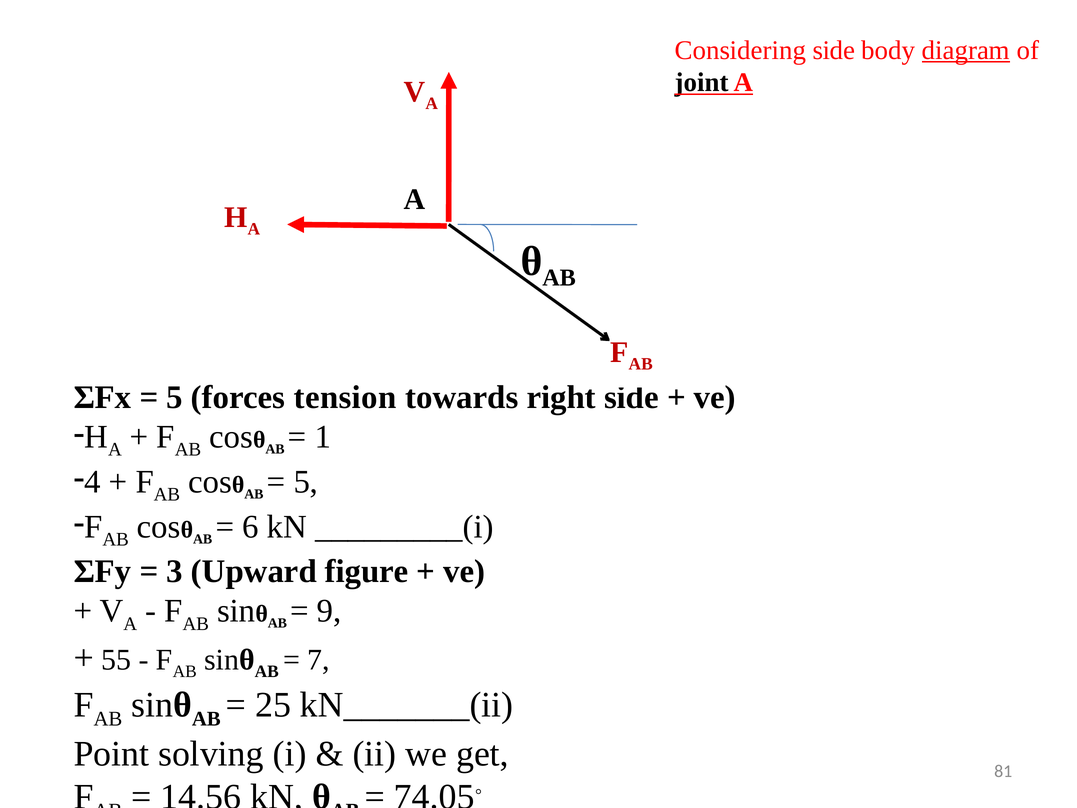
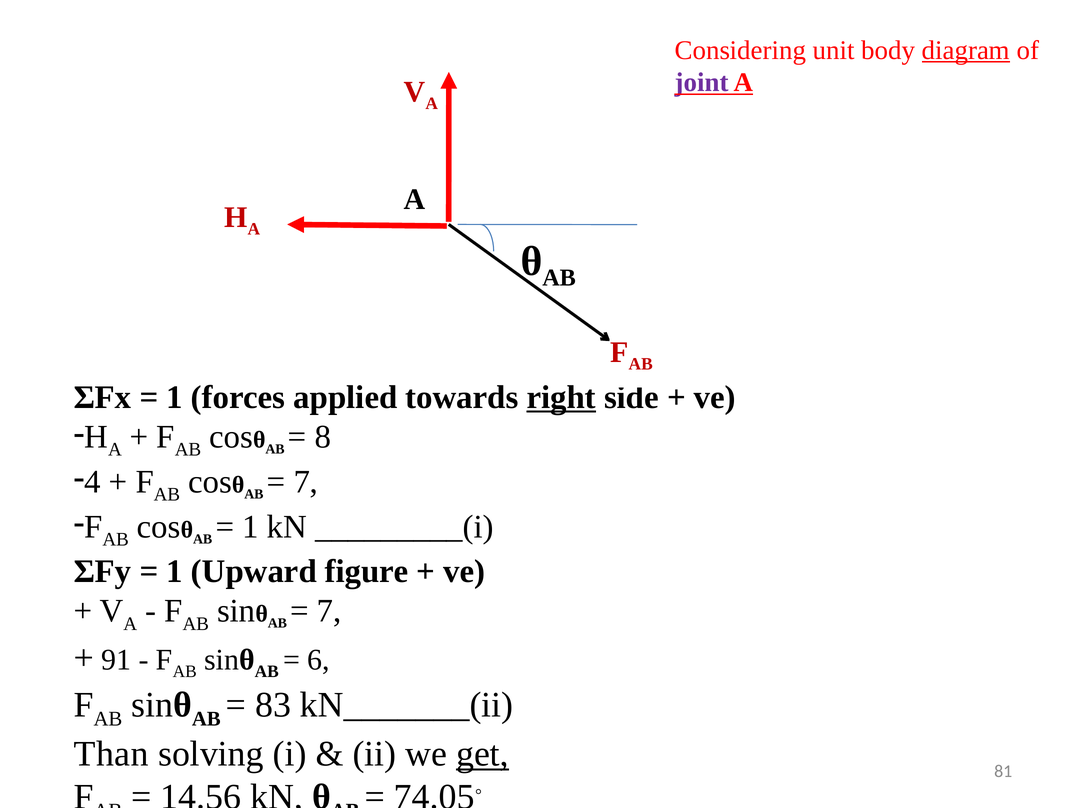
Considering side: side -> unit
joint colour: black -> purple
5 at (175, 397): 5 -> 1
tension: tension -> applied
right underline: none -> present
1: 1 -> 8
5 at (306, 482): 5 -> 7
6 at (250, 527): 6 -> 1
3 at (175, 571): 3 -> 1
9 at (329, 611): 9 -> 7
55: 55 -> 91
7: 7 -> 6
25: 25 -> 83
Point: Point -> Than
get underline: none -> present
